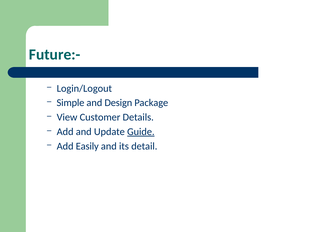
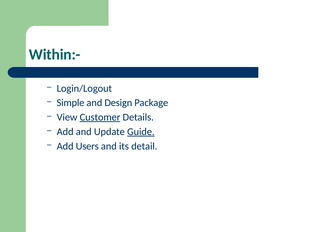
Future:-: Future:- -> Within:-
Customer underline: none -> present
Easily: Easily -> Users
